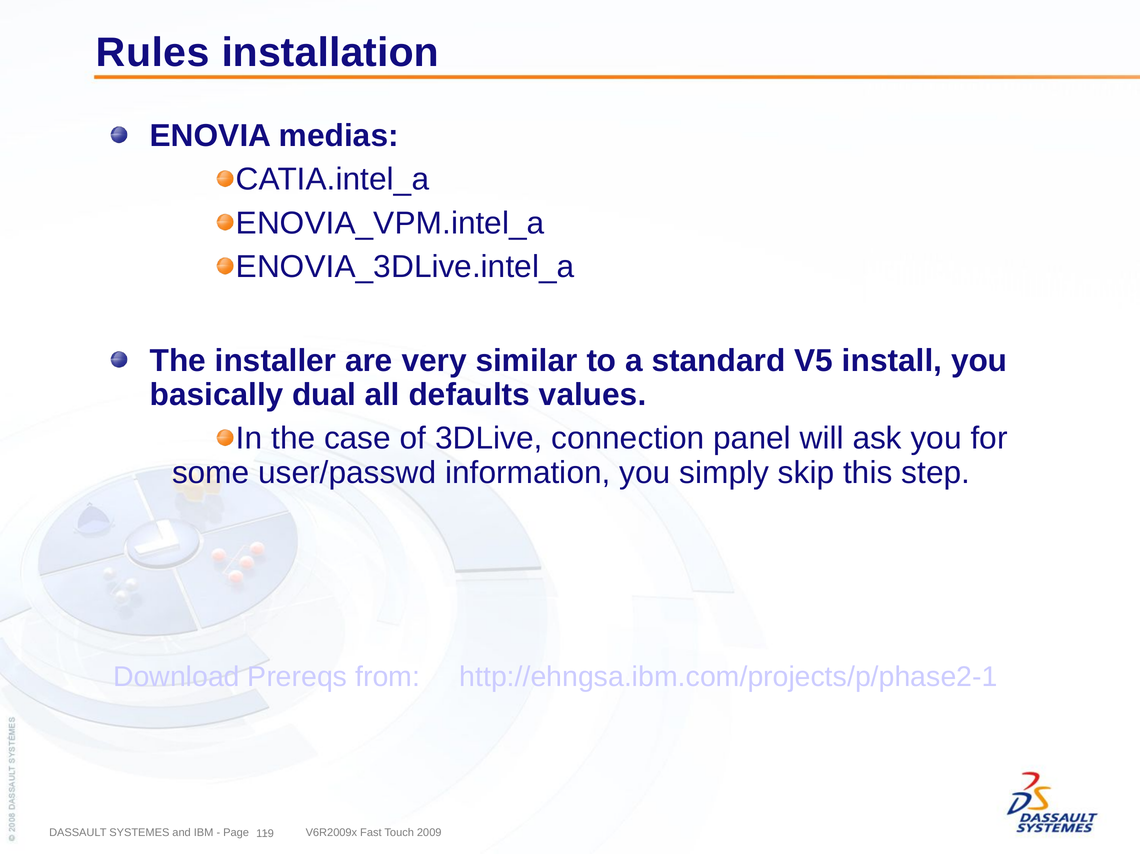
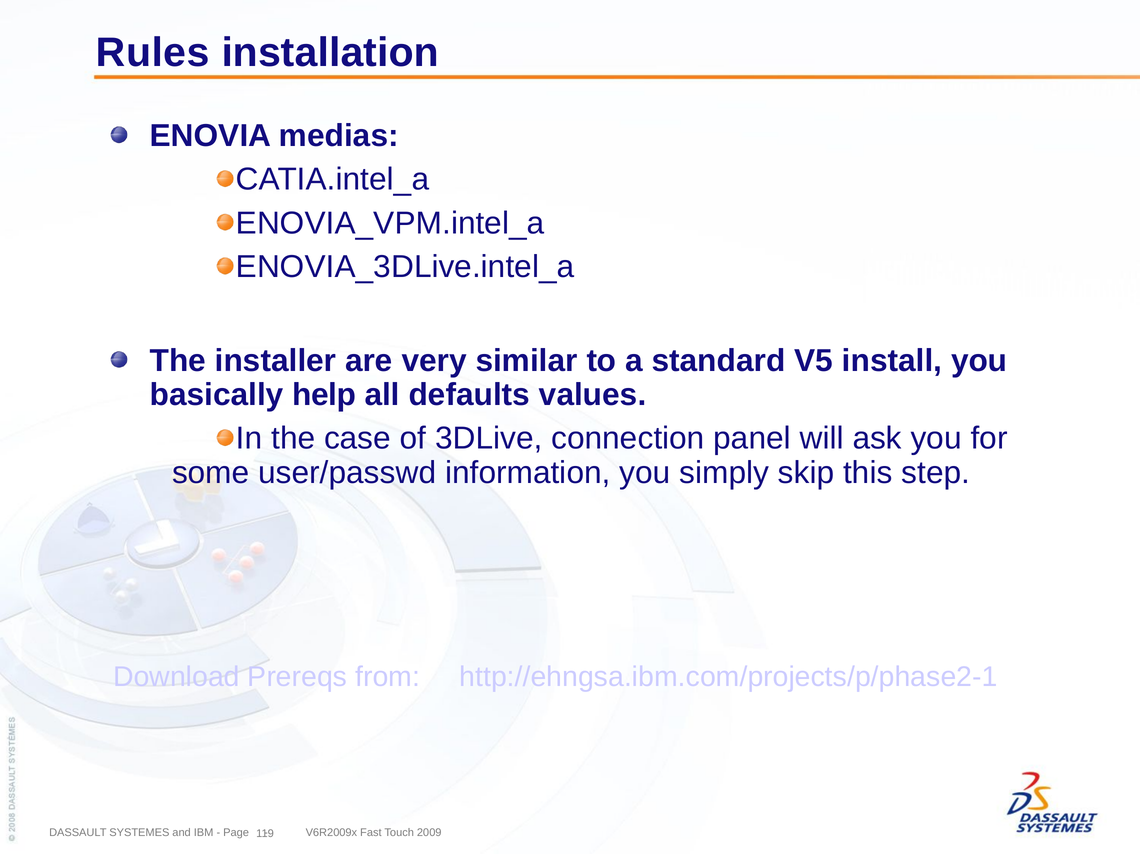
dual: dual -> help
